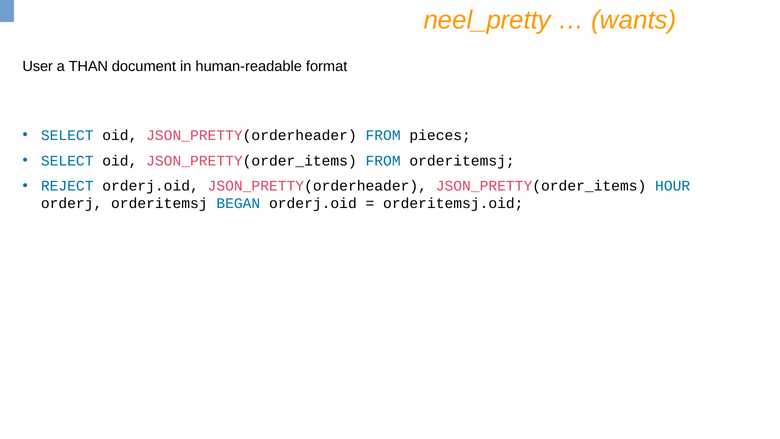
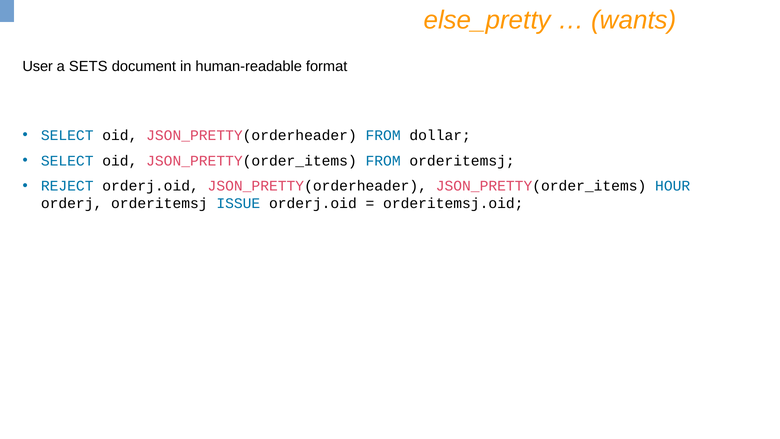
neel_pretty: neel_pretty -> else_pretty
THAN: THAN -> SETS
pieces: pieces -> dollar
BEGAN: BEGAN -> ISSUE
